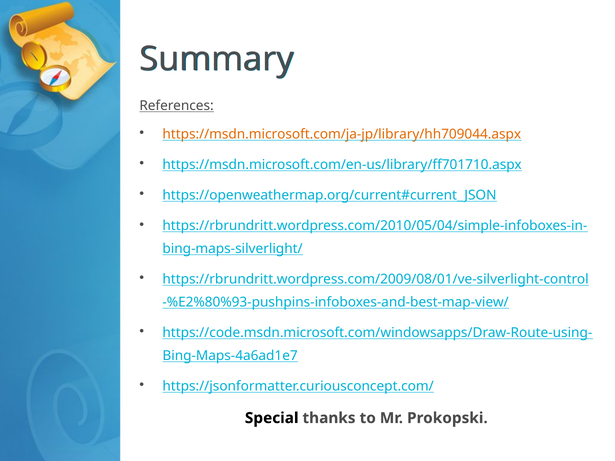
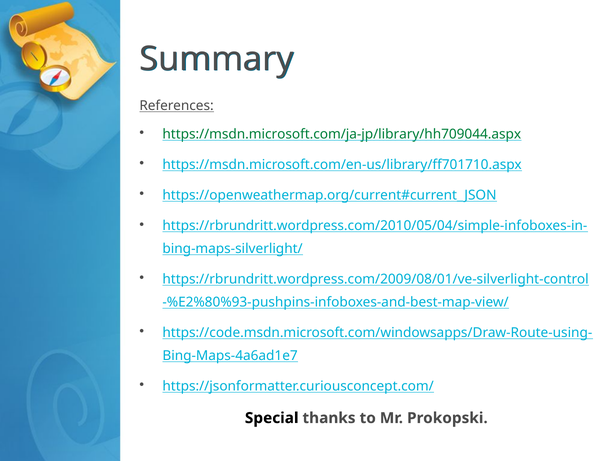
https://msdn.microsoft.com/ja-jp/library/hh709044.aspx colour: orange -> green
